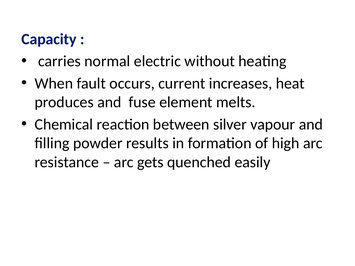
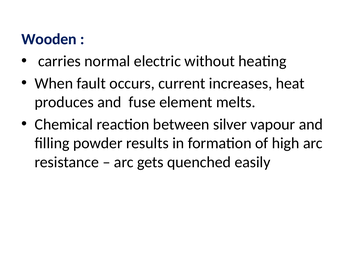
Capacity: Capacity -> Wooden
